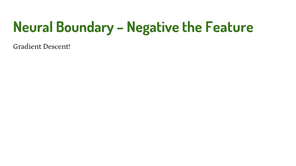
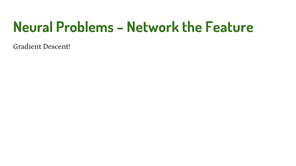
Boundary: Boundary -> Problems
Negative: Negative -> Network
